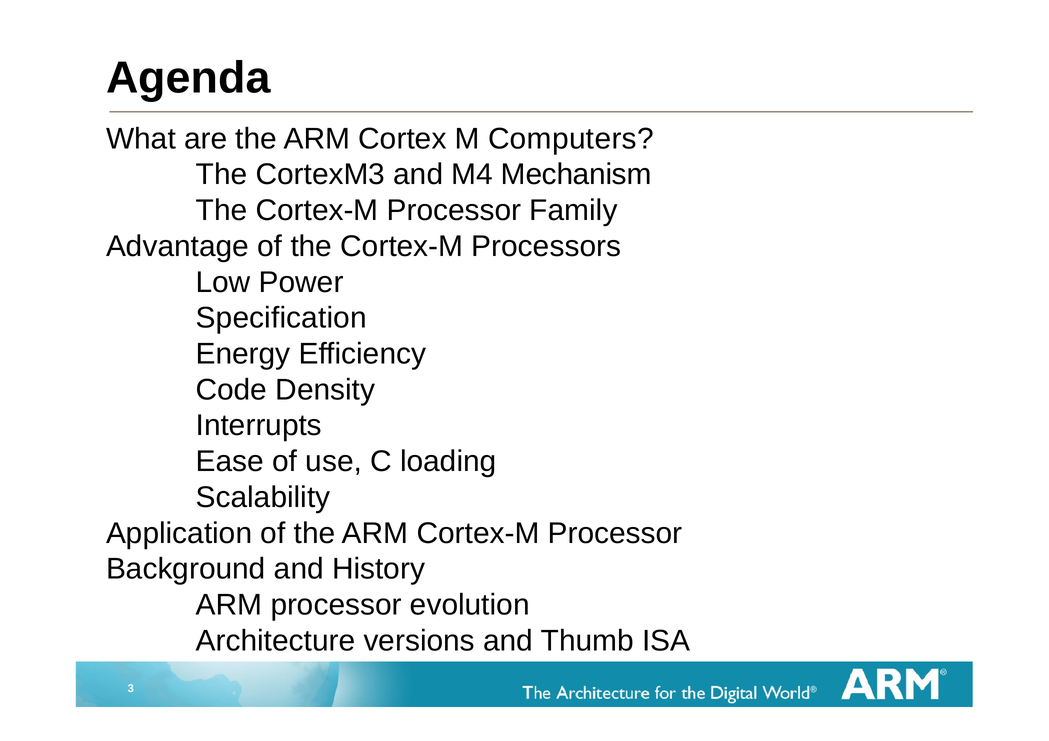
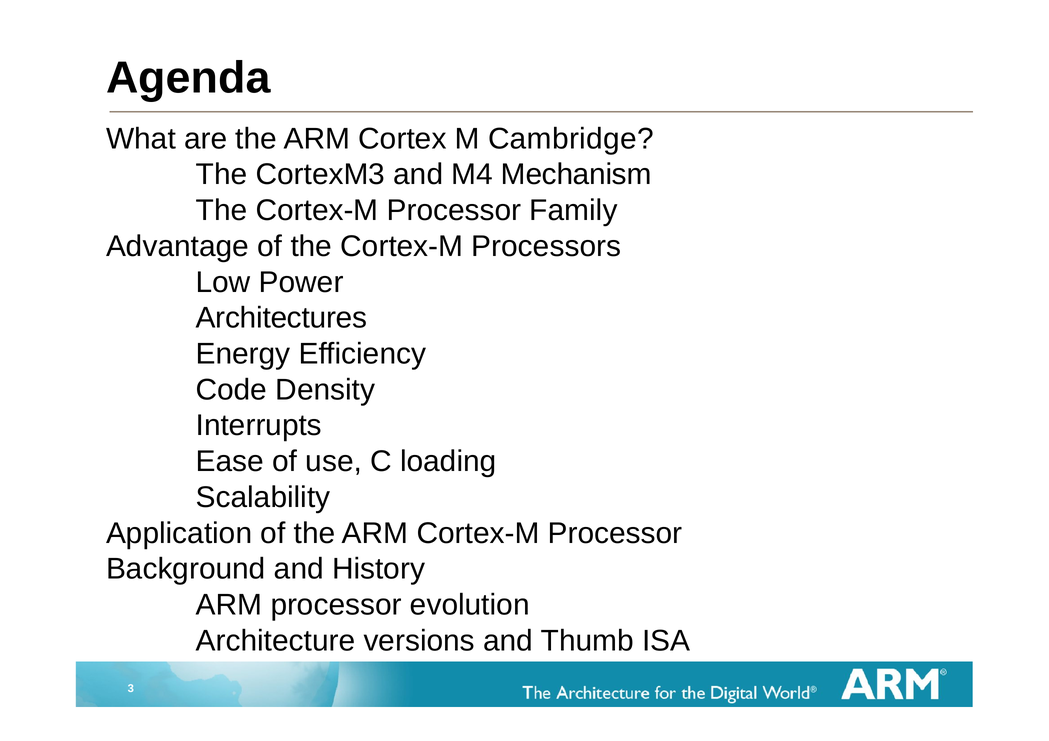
Computers: Computers -> Cambridge
Specification: Specification -> Architectures
